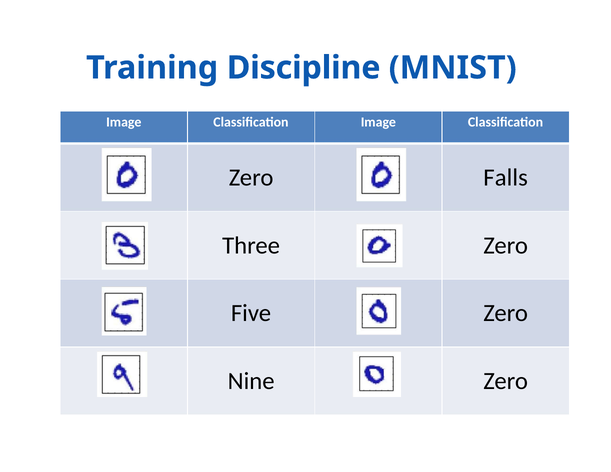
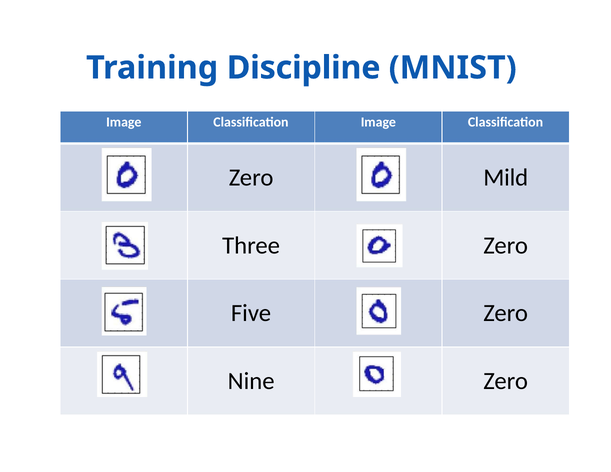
Falls: Falls -> Mild
